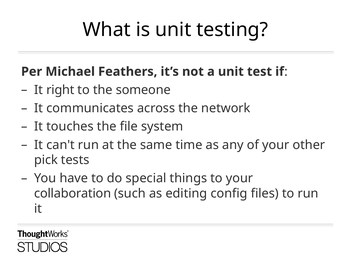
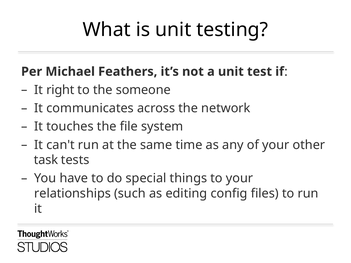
pick: pick -> task
collaboration: collaboration -> relationships
